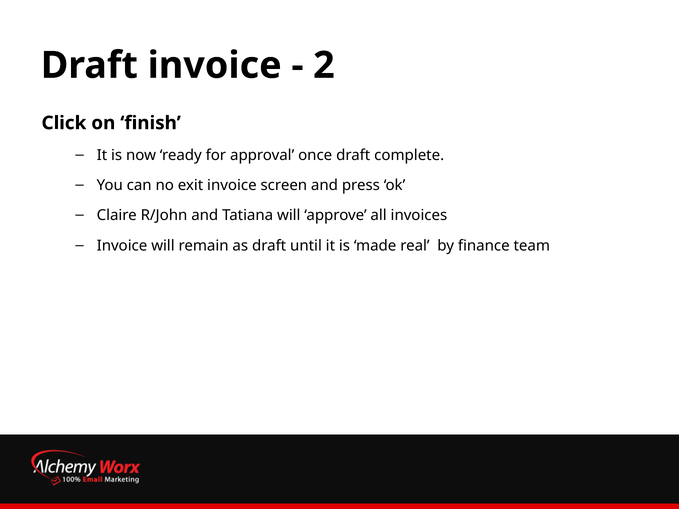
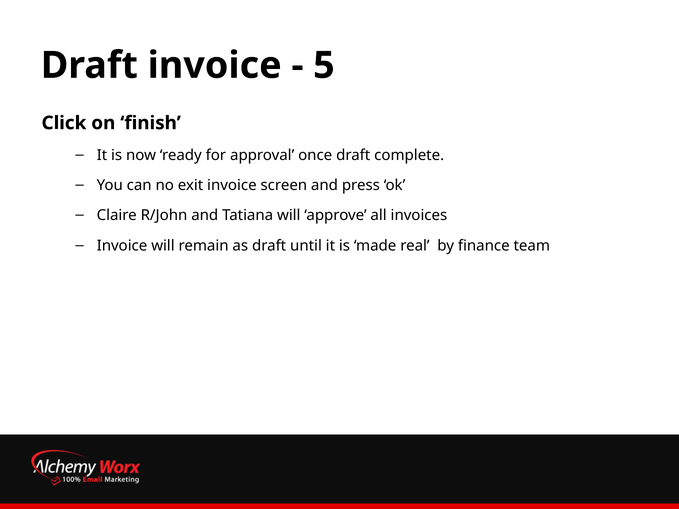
2: 2 -> 5
